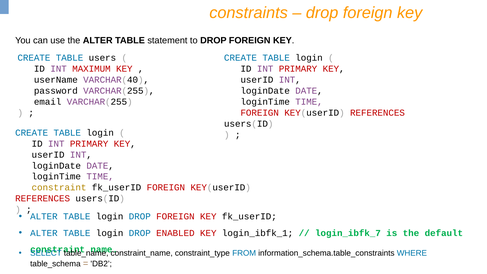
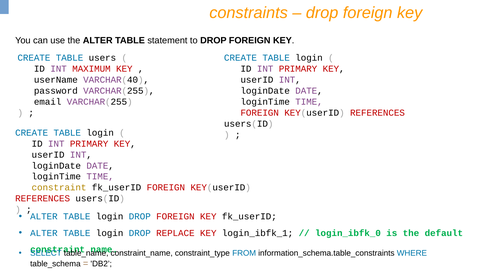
ENABLED: ENABLED -> REPLACE
login_ibfk_7: login_ibfk_7 -> login_ibfk_0
